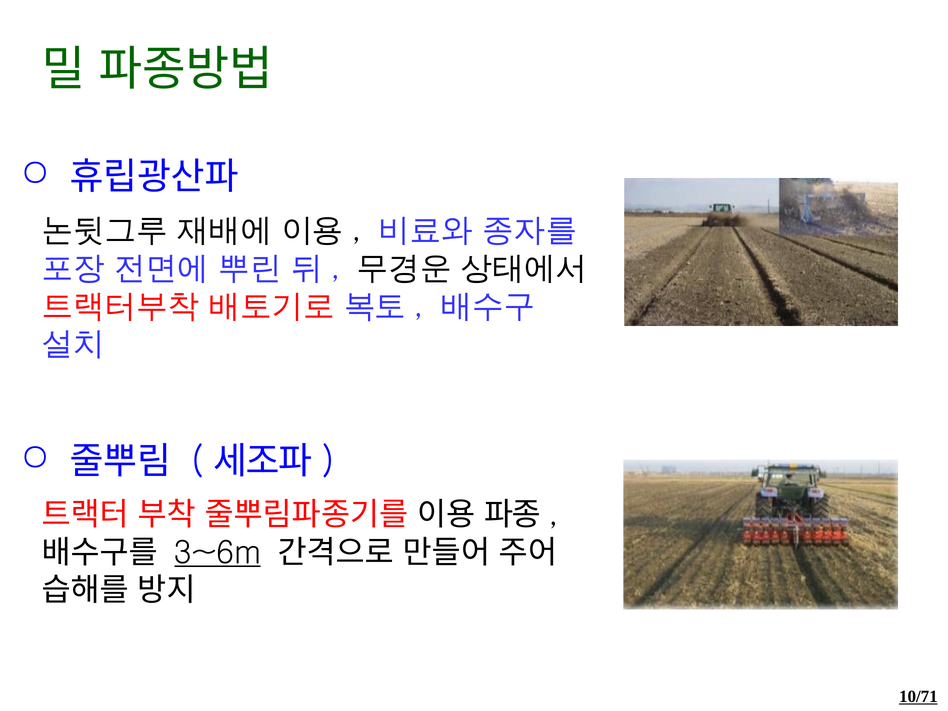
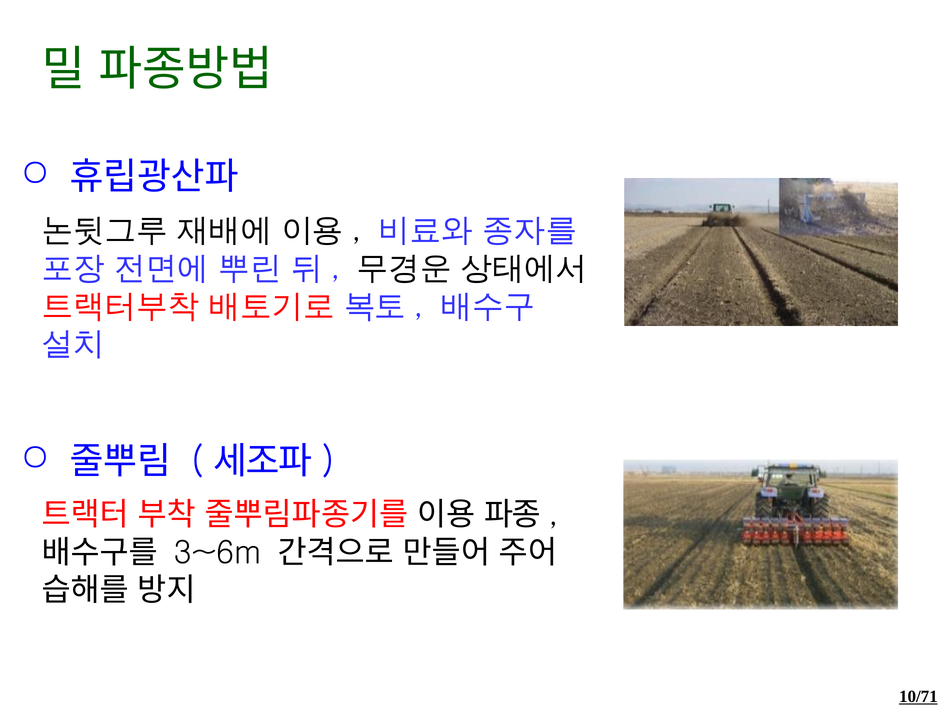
3~6m underline: present -> none
